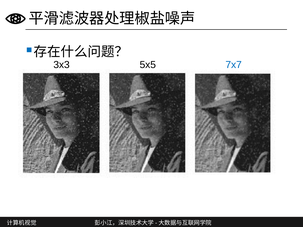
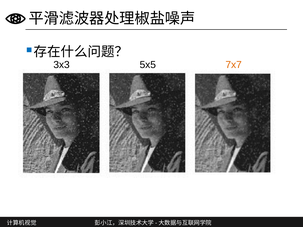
7x7 colour: blue -> orange
